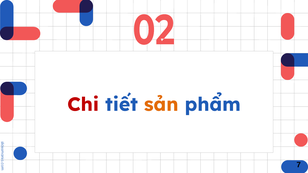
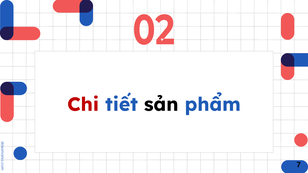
sản colour: orange -> black
